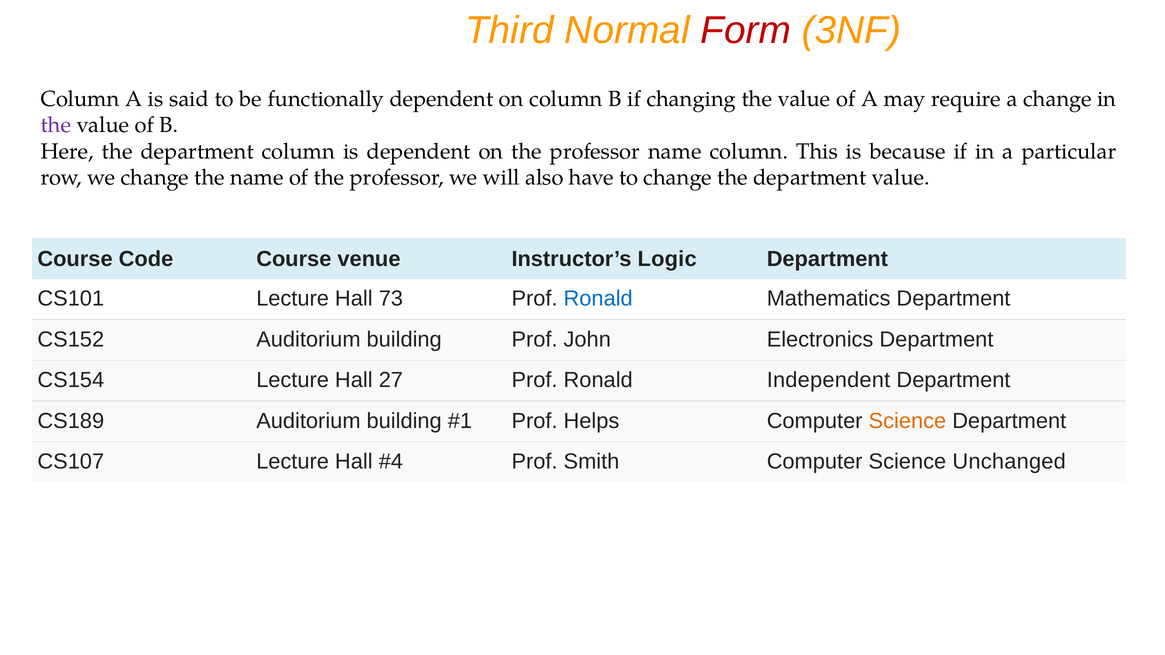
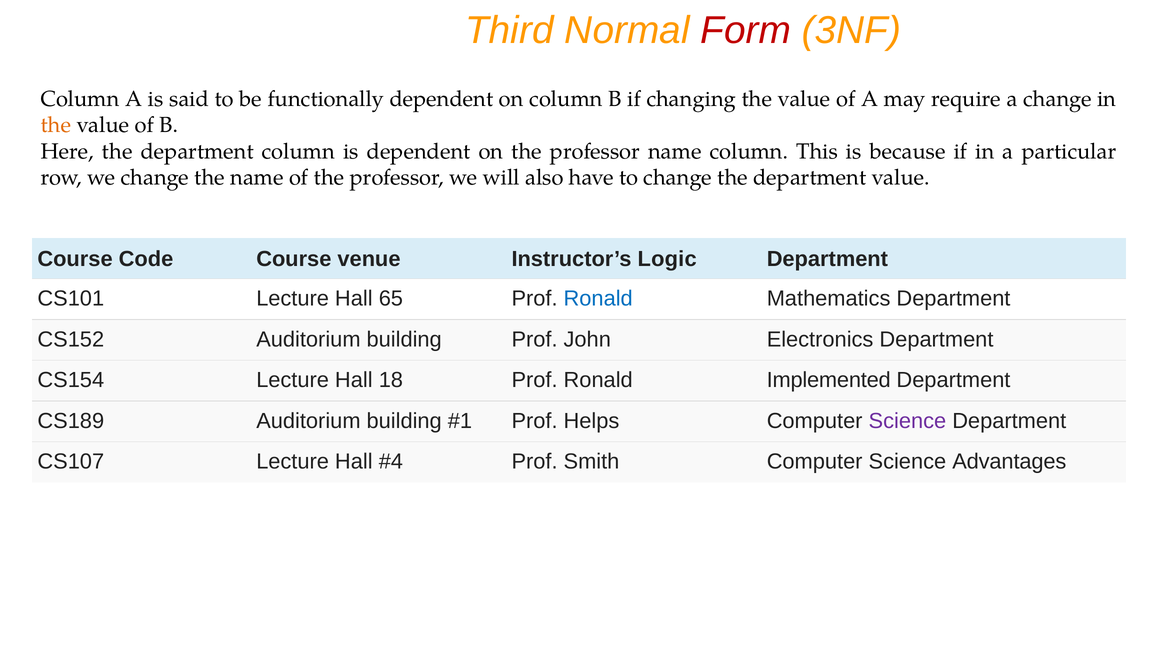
the at (56, 125) colour: purple -> orange
73: 73 -> 65
27: 27 -> 18
Independent: Independent -> Implemented
Science at (907, 421) colour: orange -> purple
Unchanged: Unchanged -> Advantages
